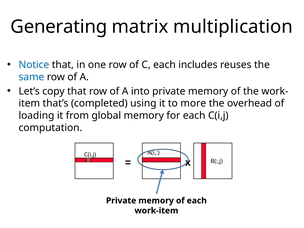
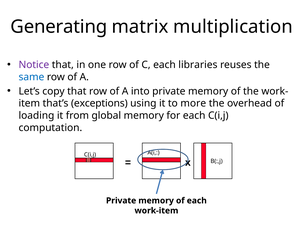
Notice colour: blue -> purple
includes: includes -> libraries
completed: completed -> exceptions
